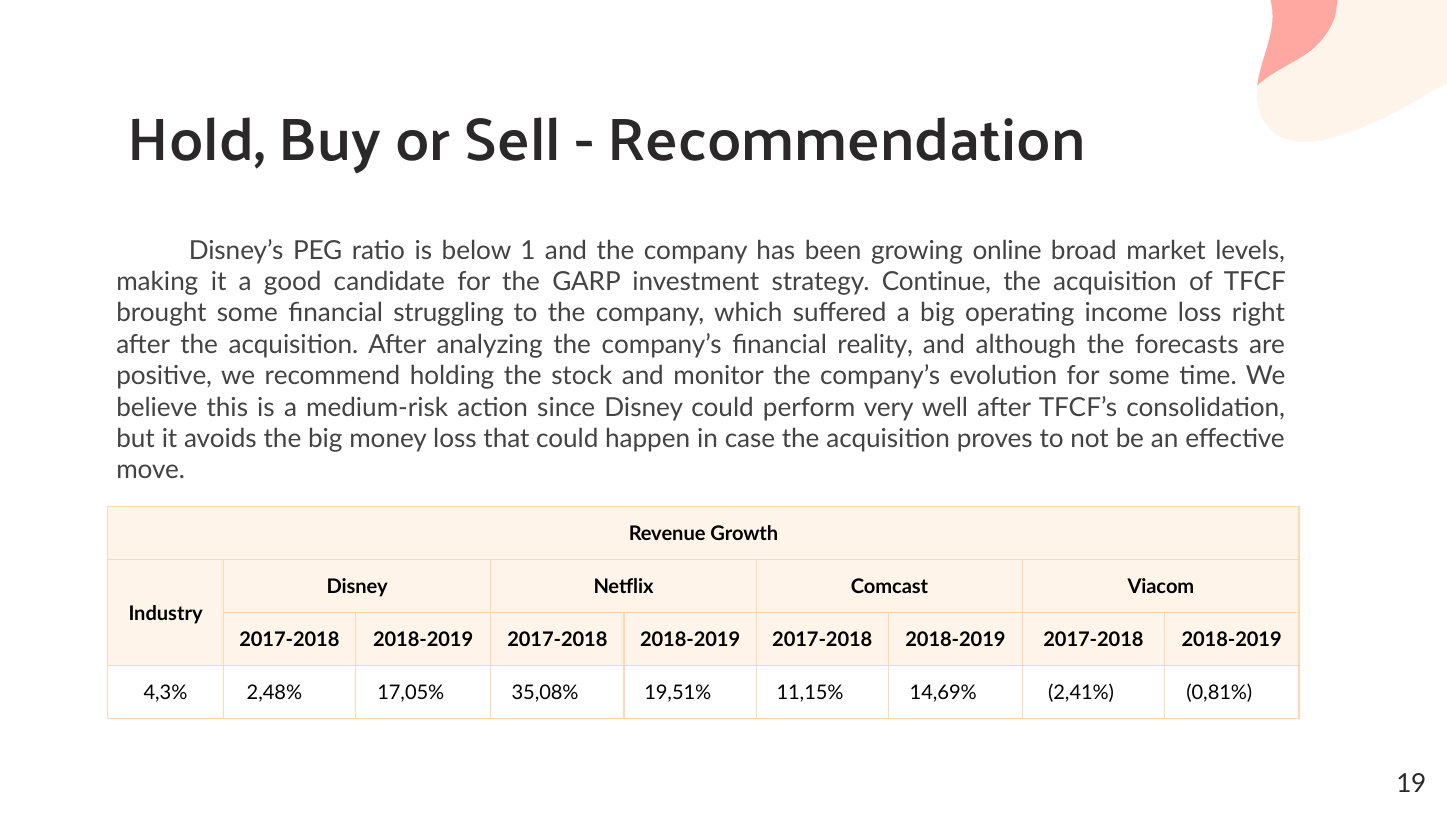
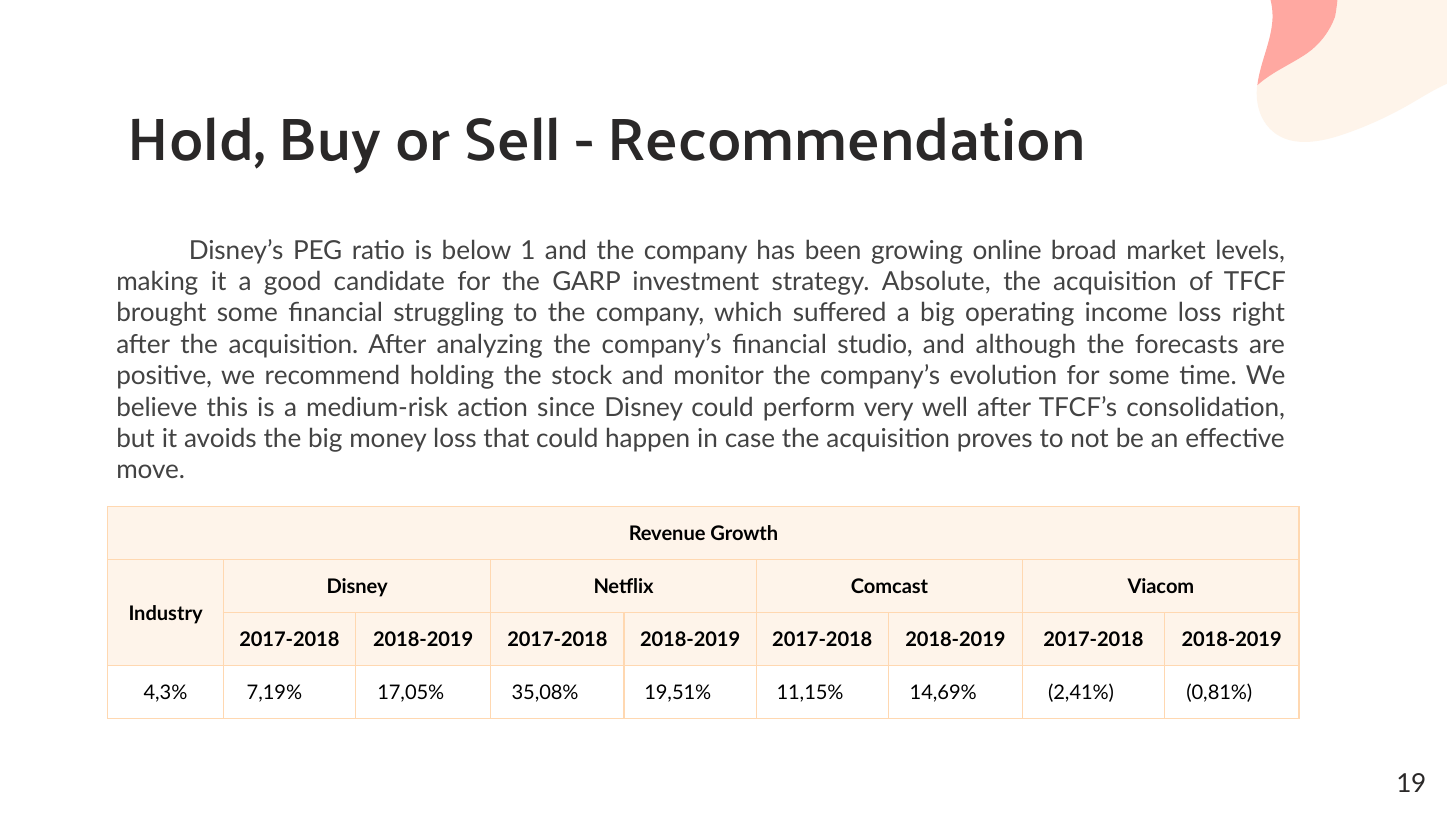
Continue: Continue -> Absolute
reality: reality -> studio
2,48%: 2,48% -> 7,19%
